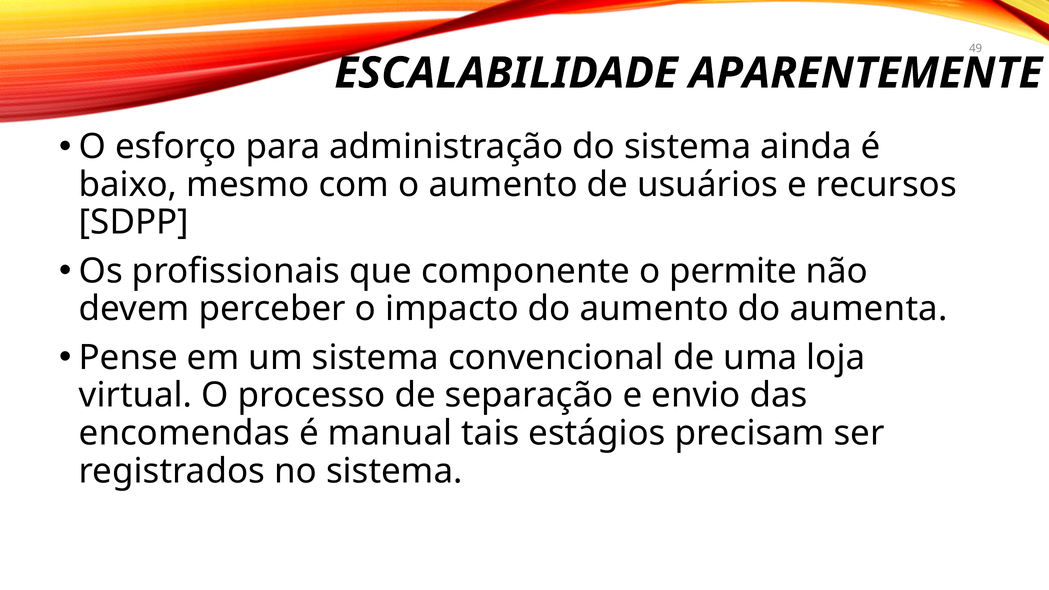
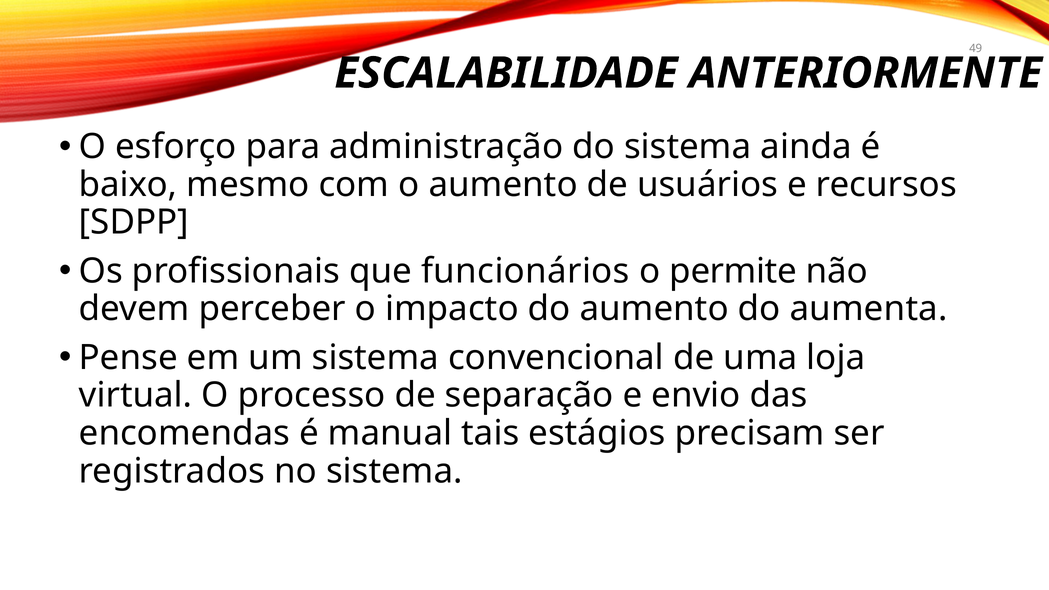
APARENTEMENTE: APARENTEMENTE -> ANTERIORMENTE
componente: componente -> funcionários
